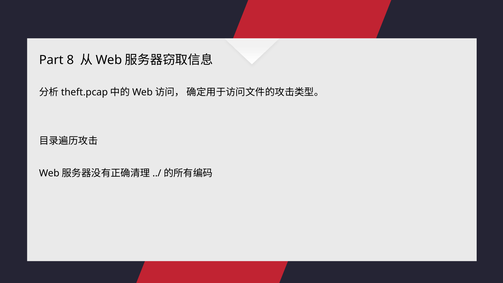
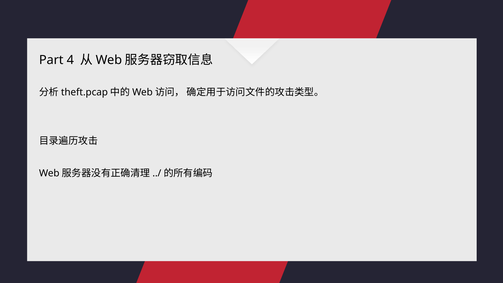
8: 8 -> 4
